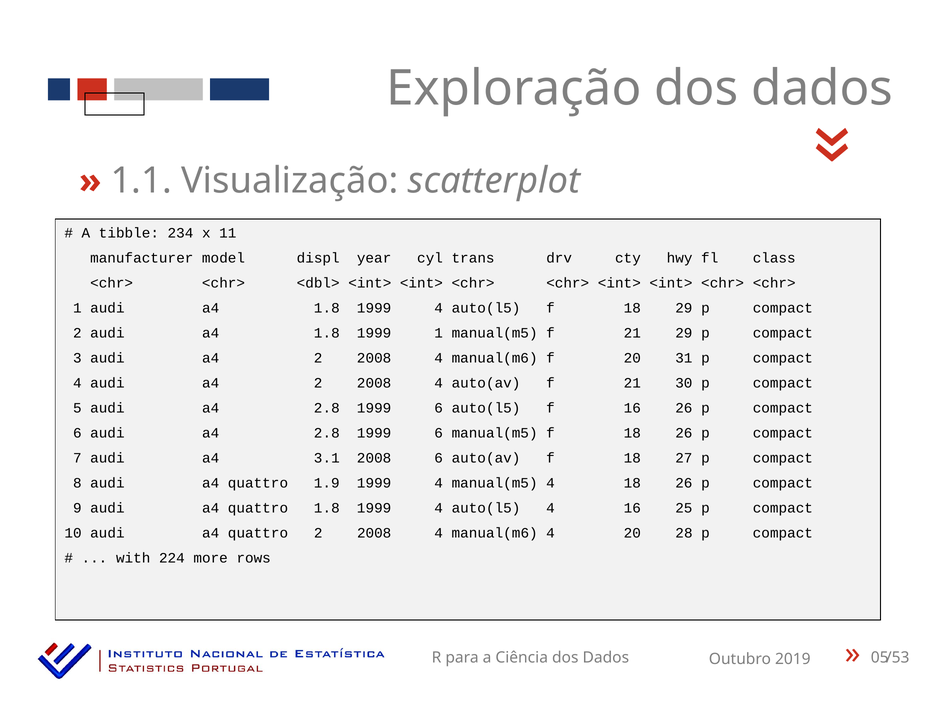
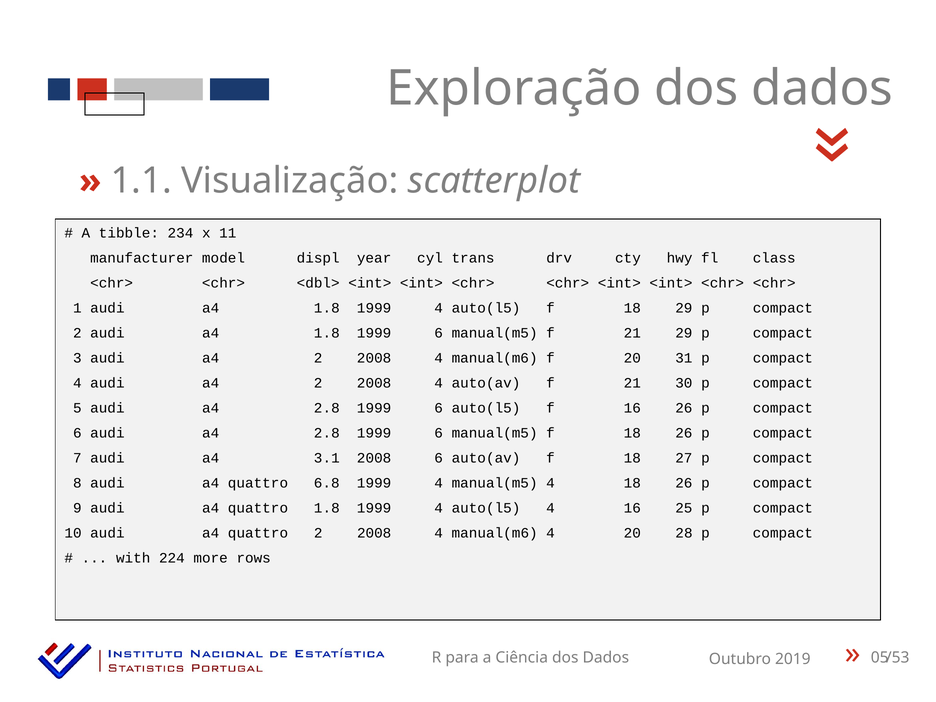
1.8 1999 1: 1 -> 6
1.9: 1.9 -> 6.8
